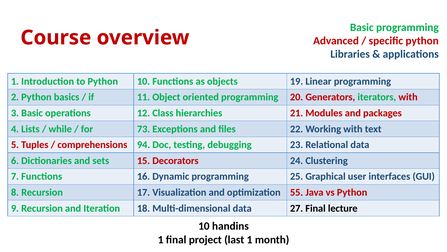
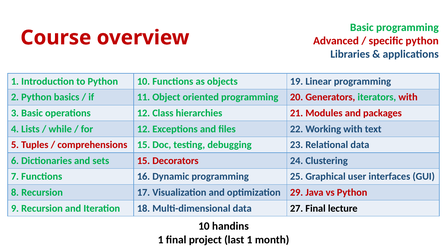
for 73: 73 -> 12
comprehensions 94: 94 -> 15
55: 55 -> 29
